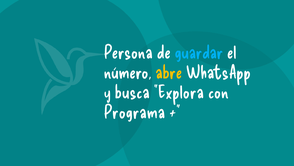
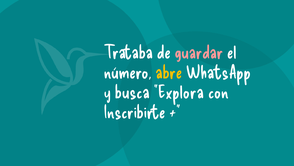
Persona: Persona -> Trataba
guardar colour: light blue -> pink
Programa: Programa -> Inscribirte
